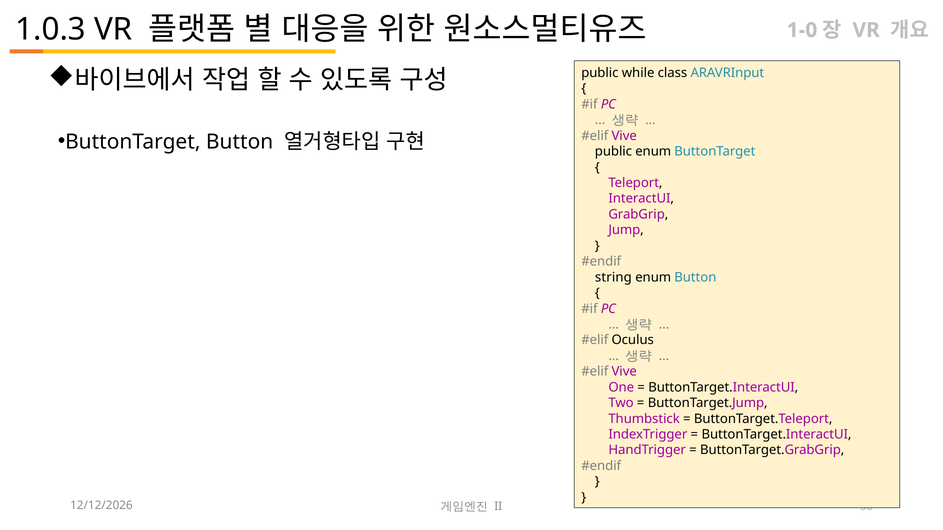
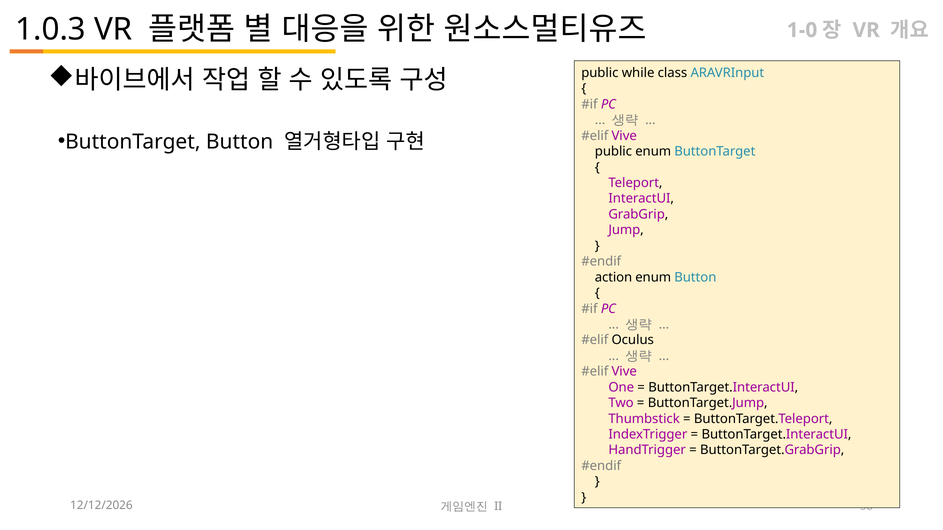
string: string -> action
